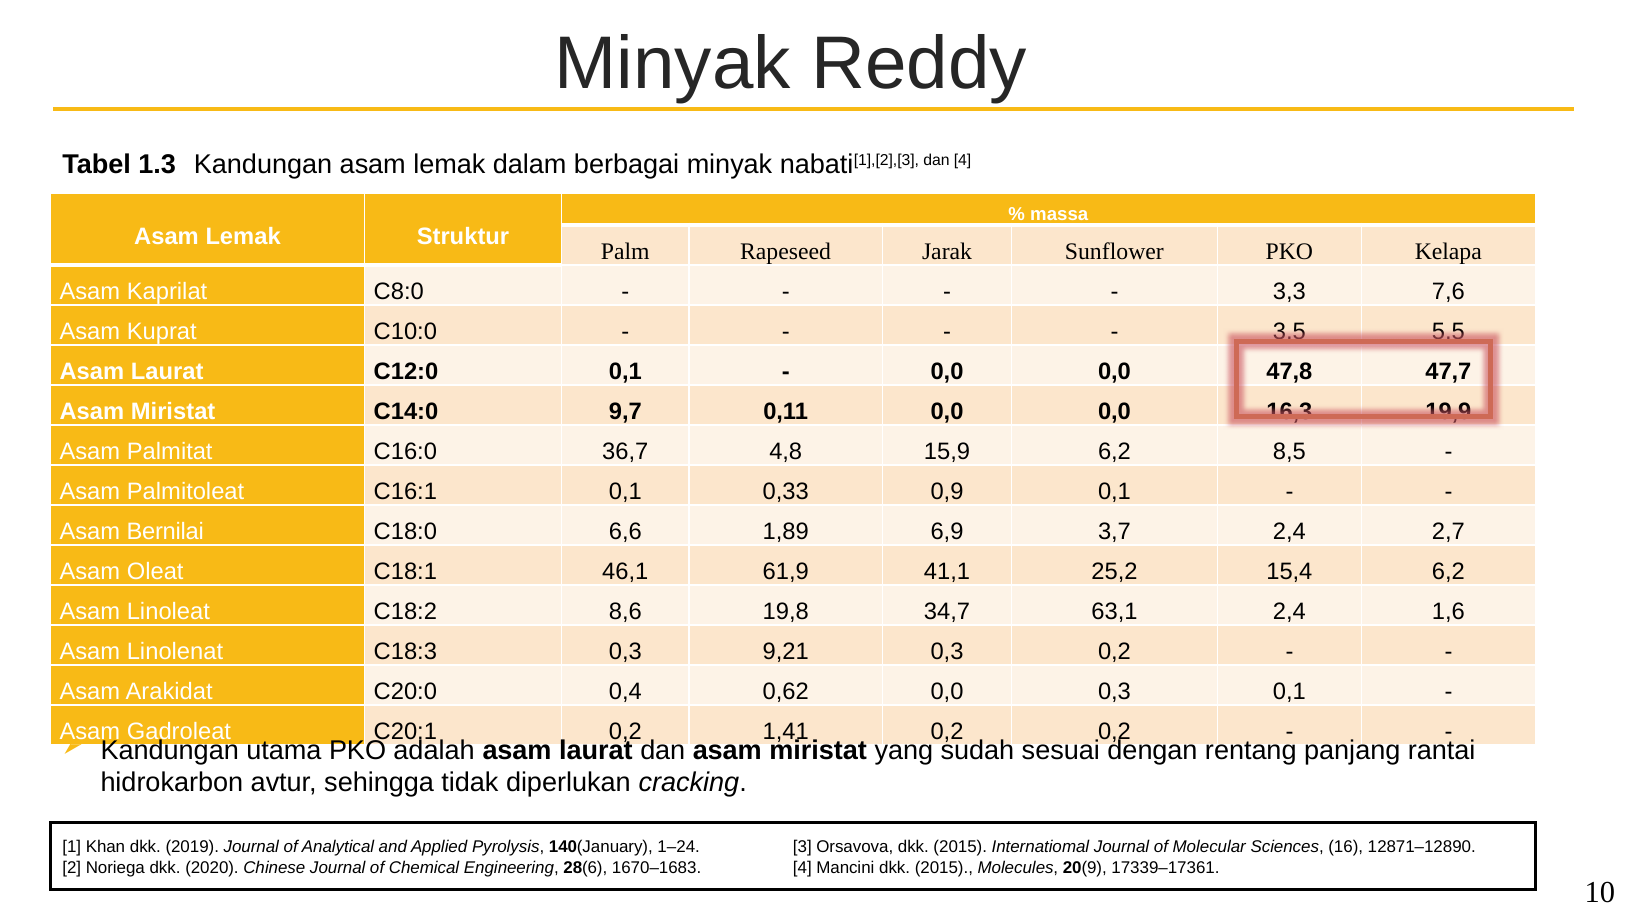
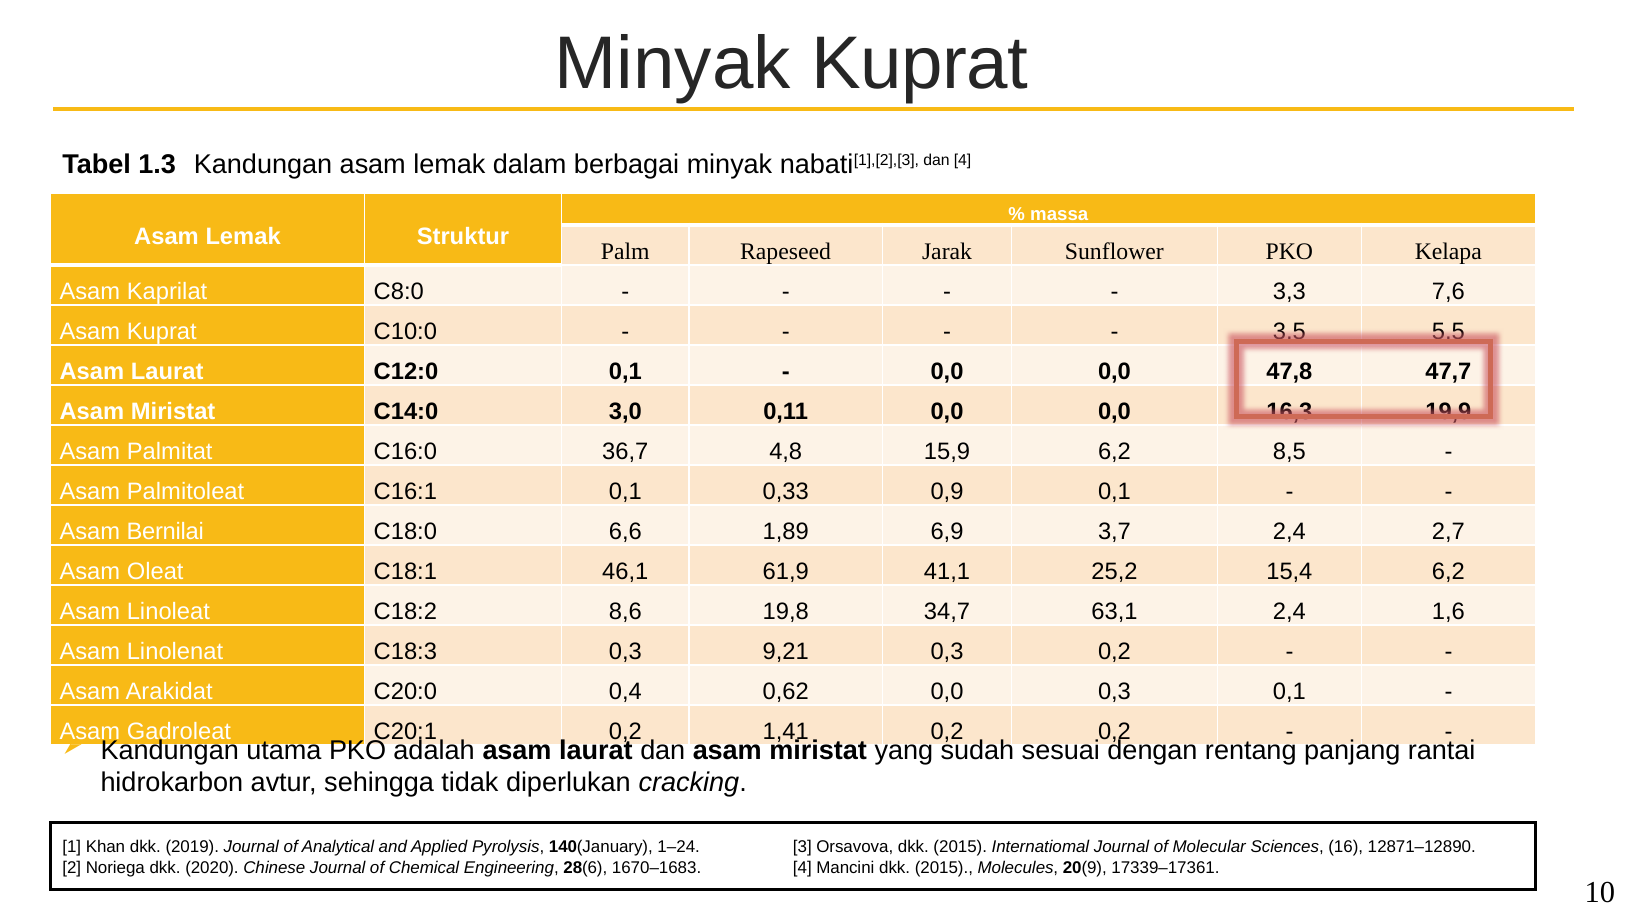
Minyak Reddy: Reddy -> Kuprat
9,7: 9,7 -> 3,0
